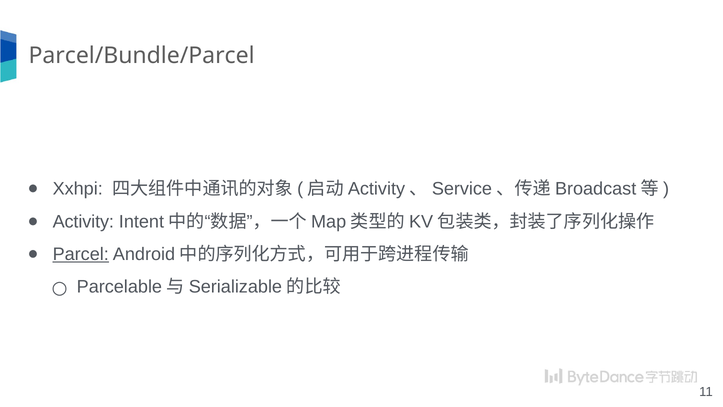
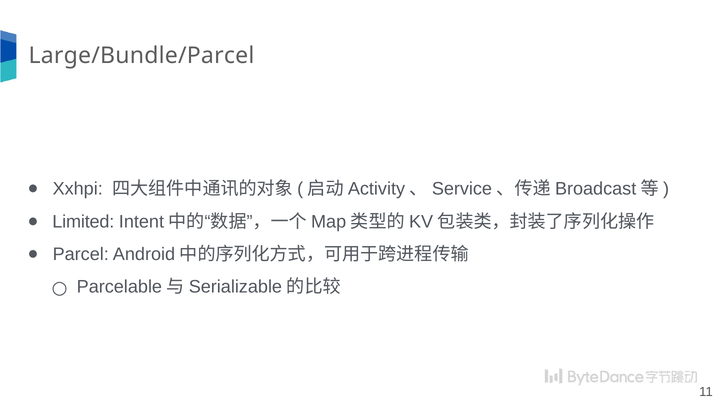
Parcel/Bundle/Parcel: Parcel/Bundle/Parcel -> Large/Bundle/Parcel
Activity: Activity -> Limited
Parcel underline: present -> none
